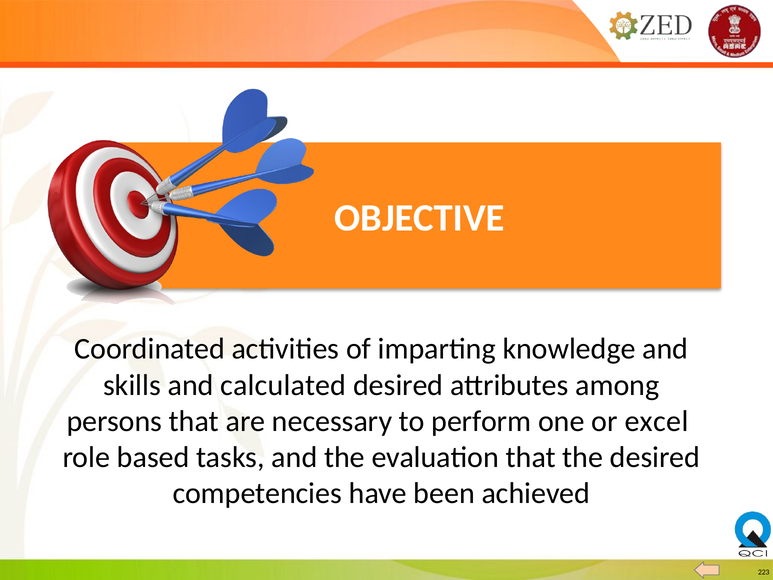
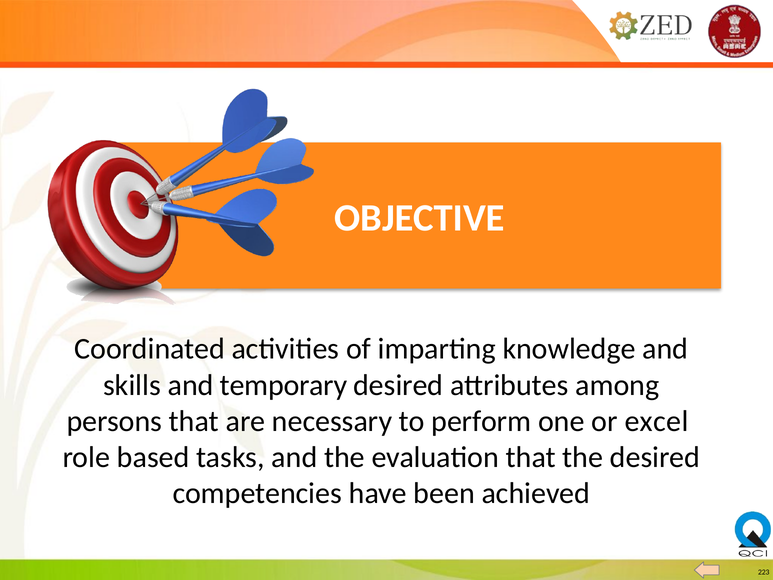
calculated: calculated -> temporary
